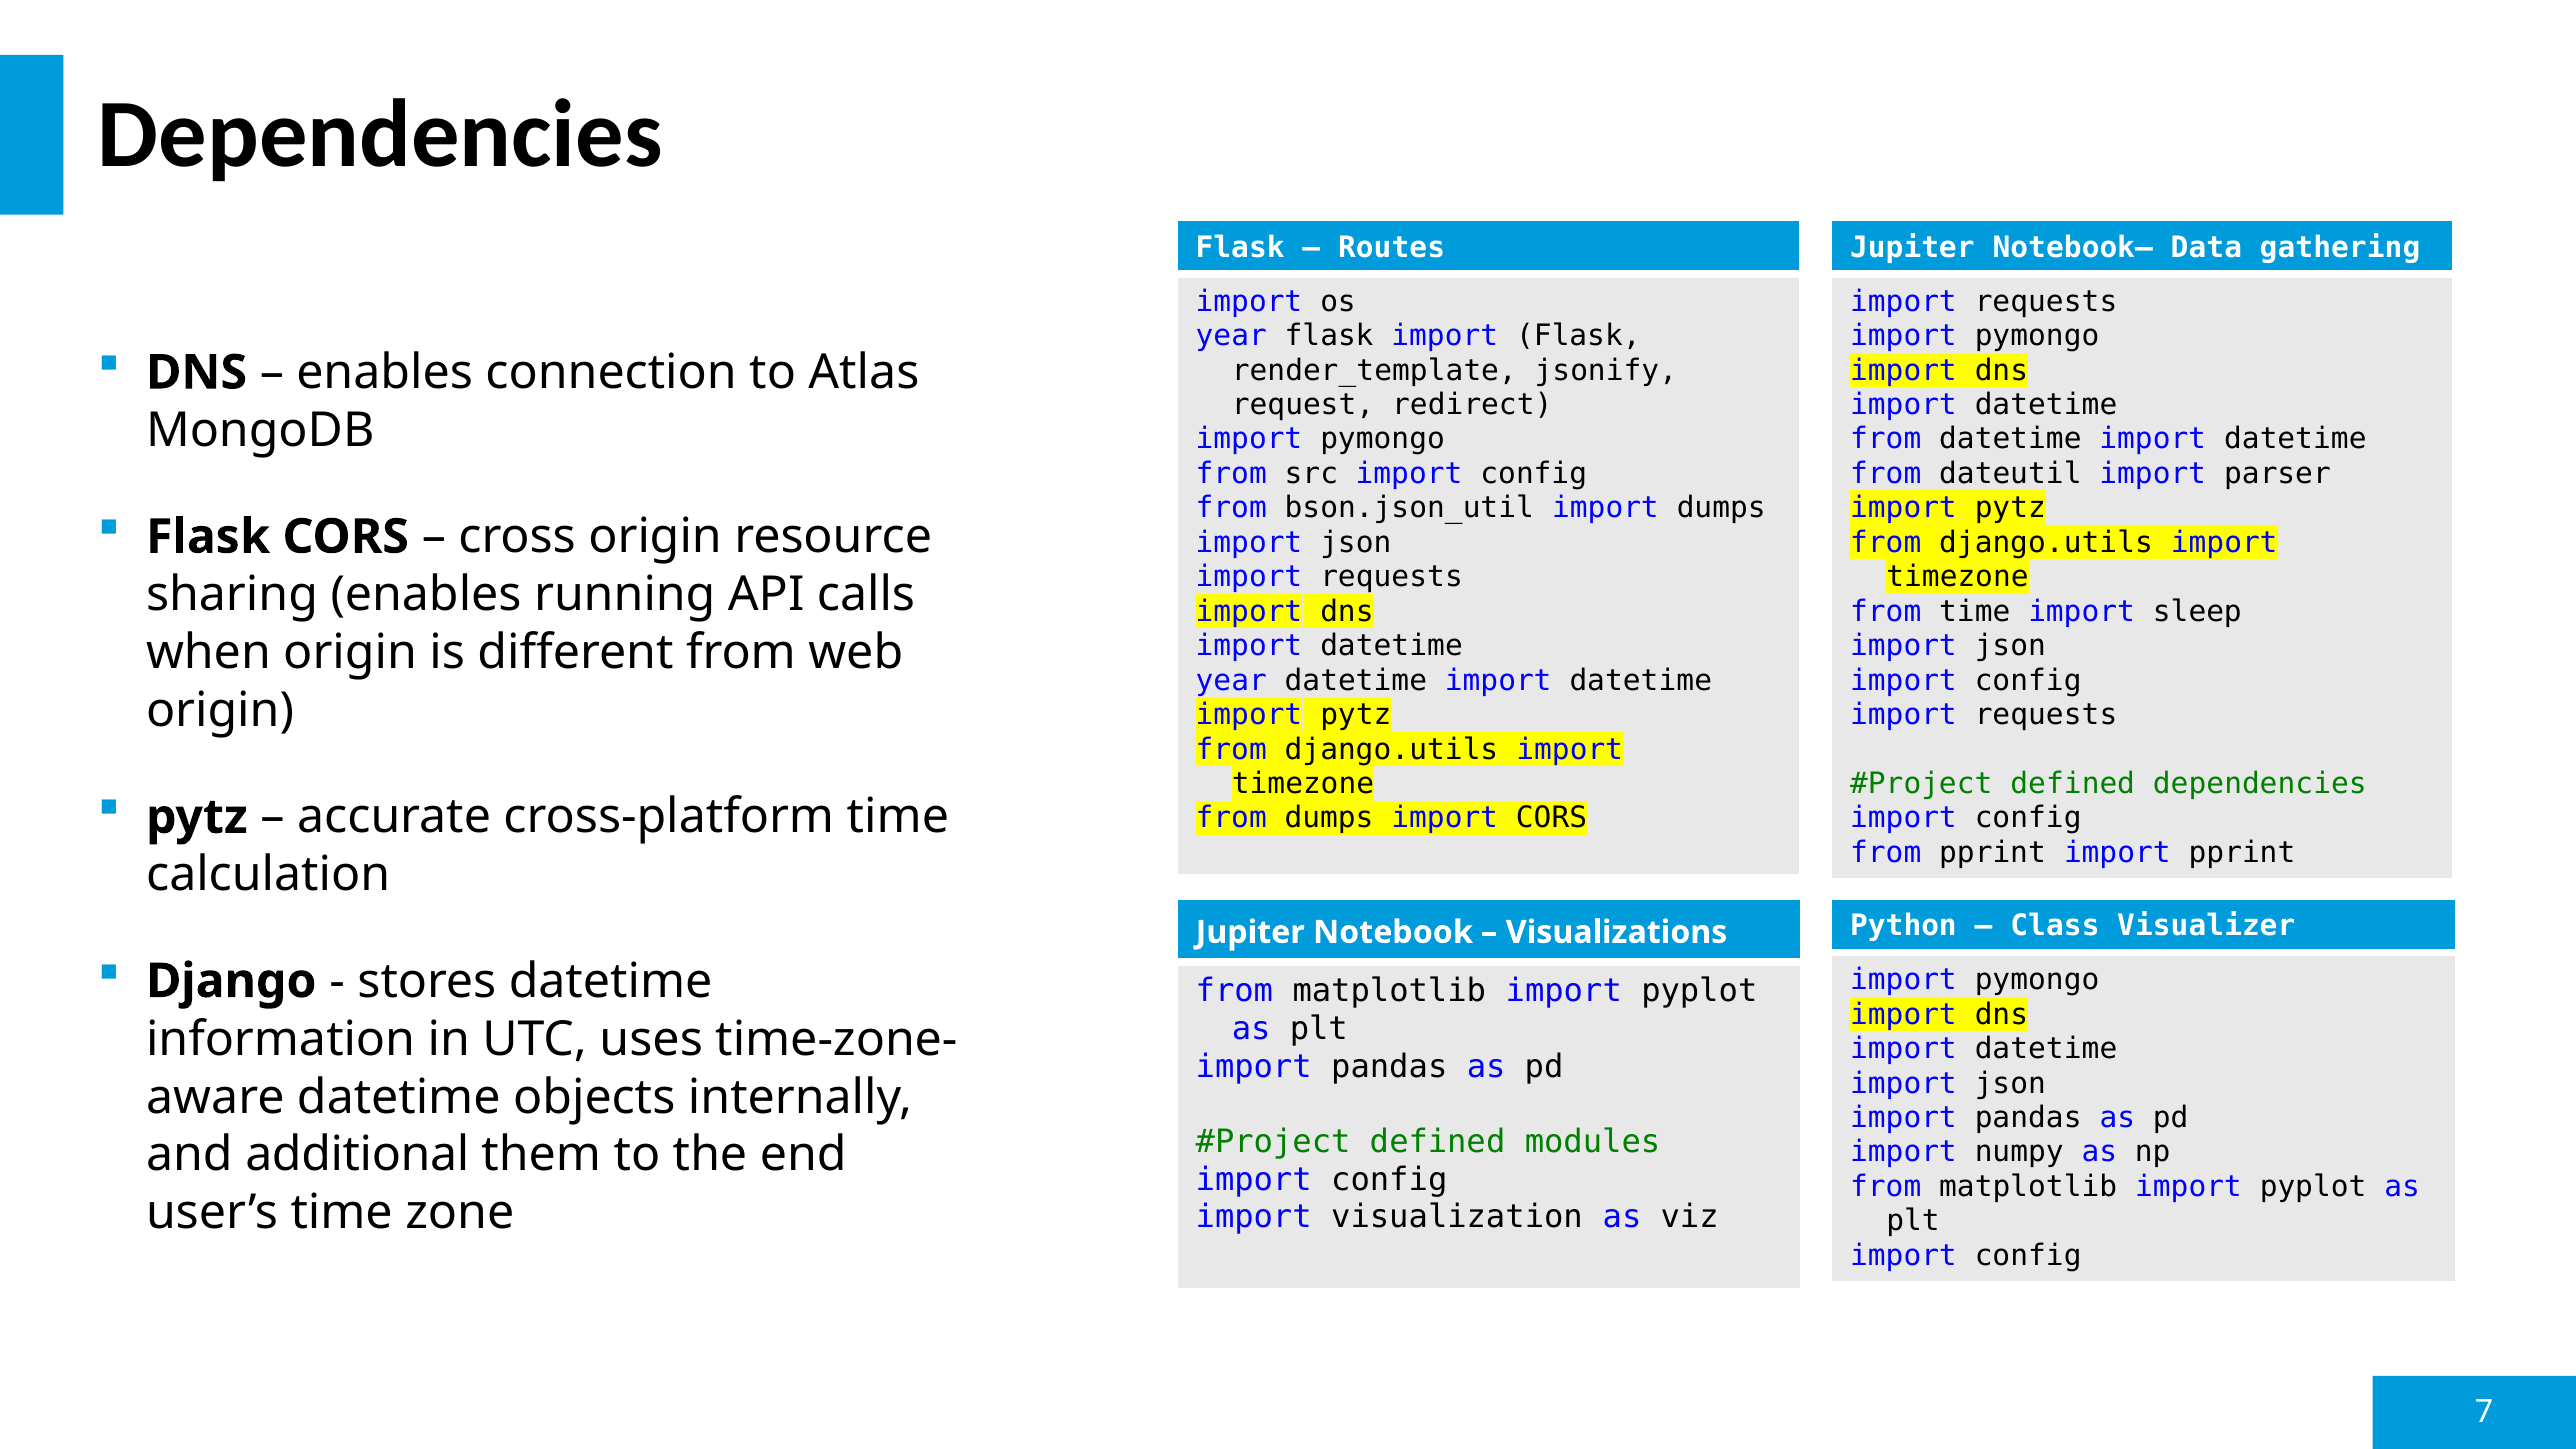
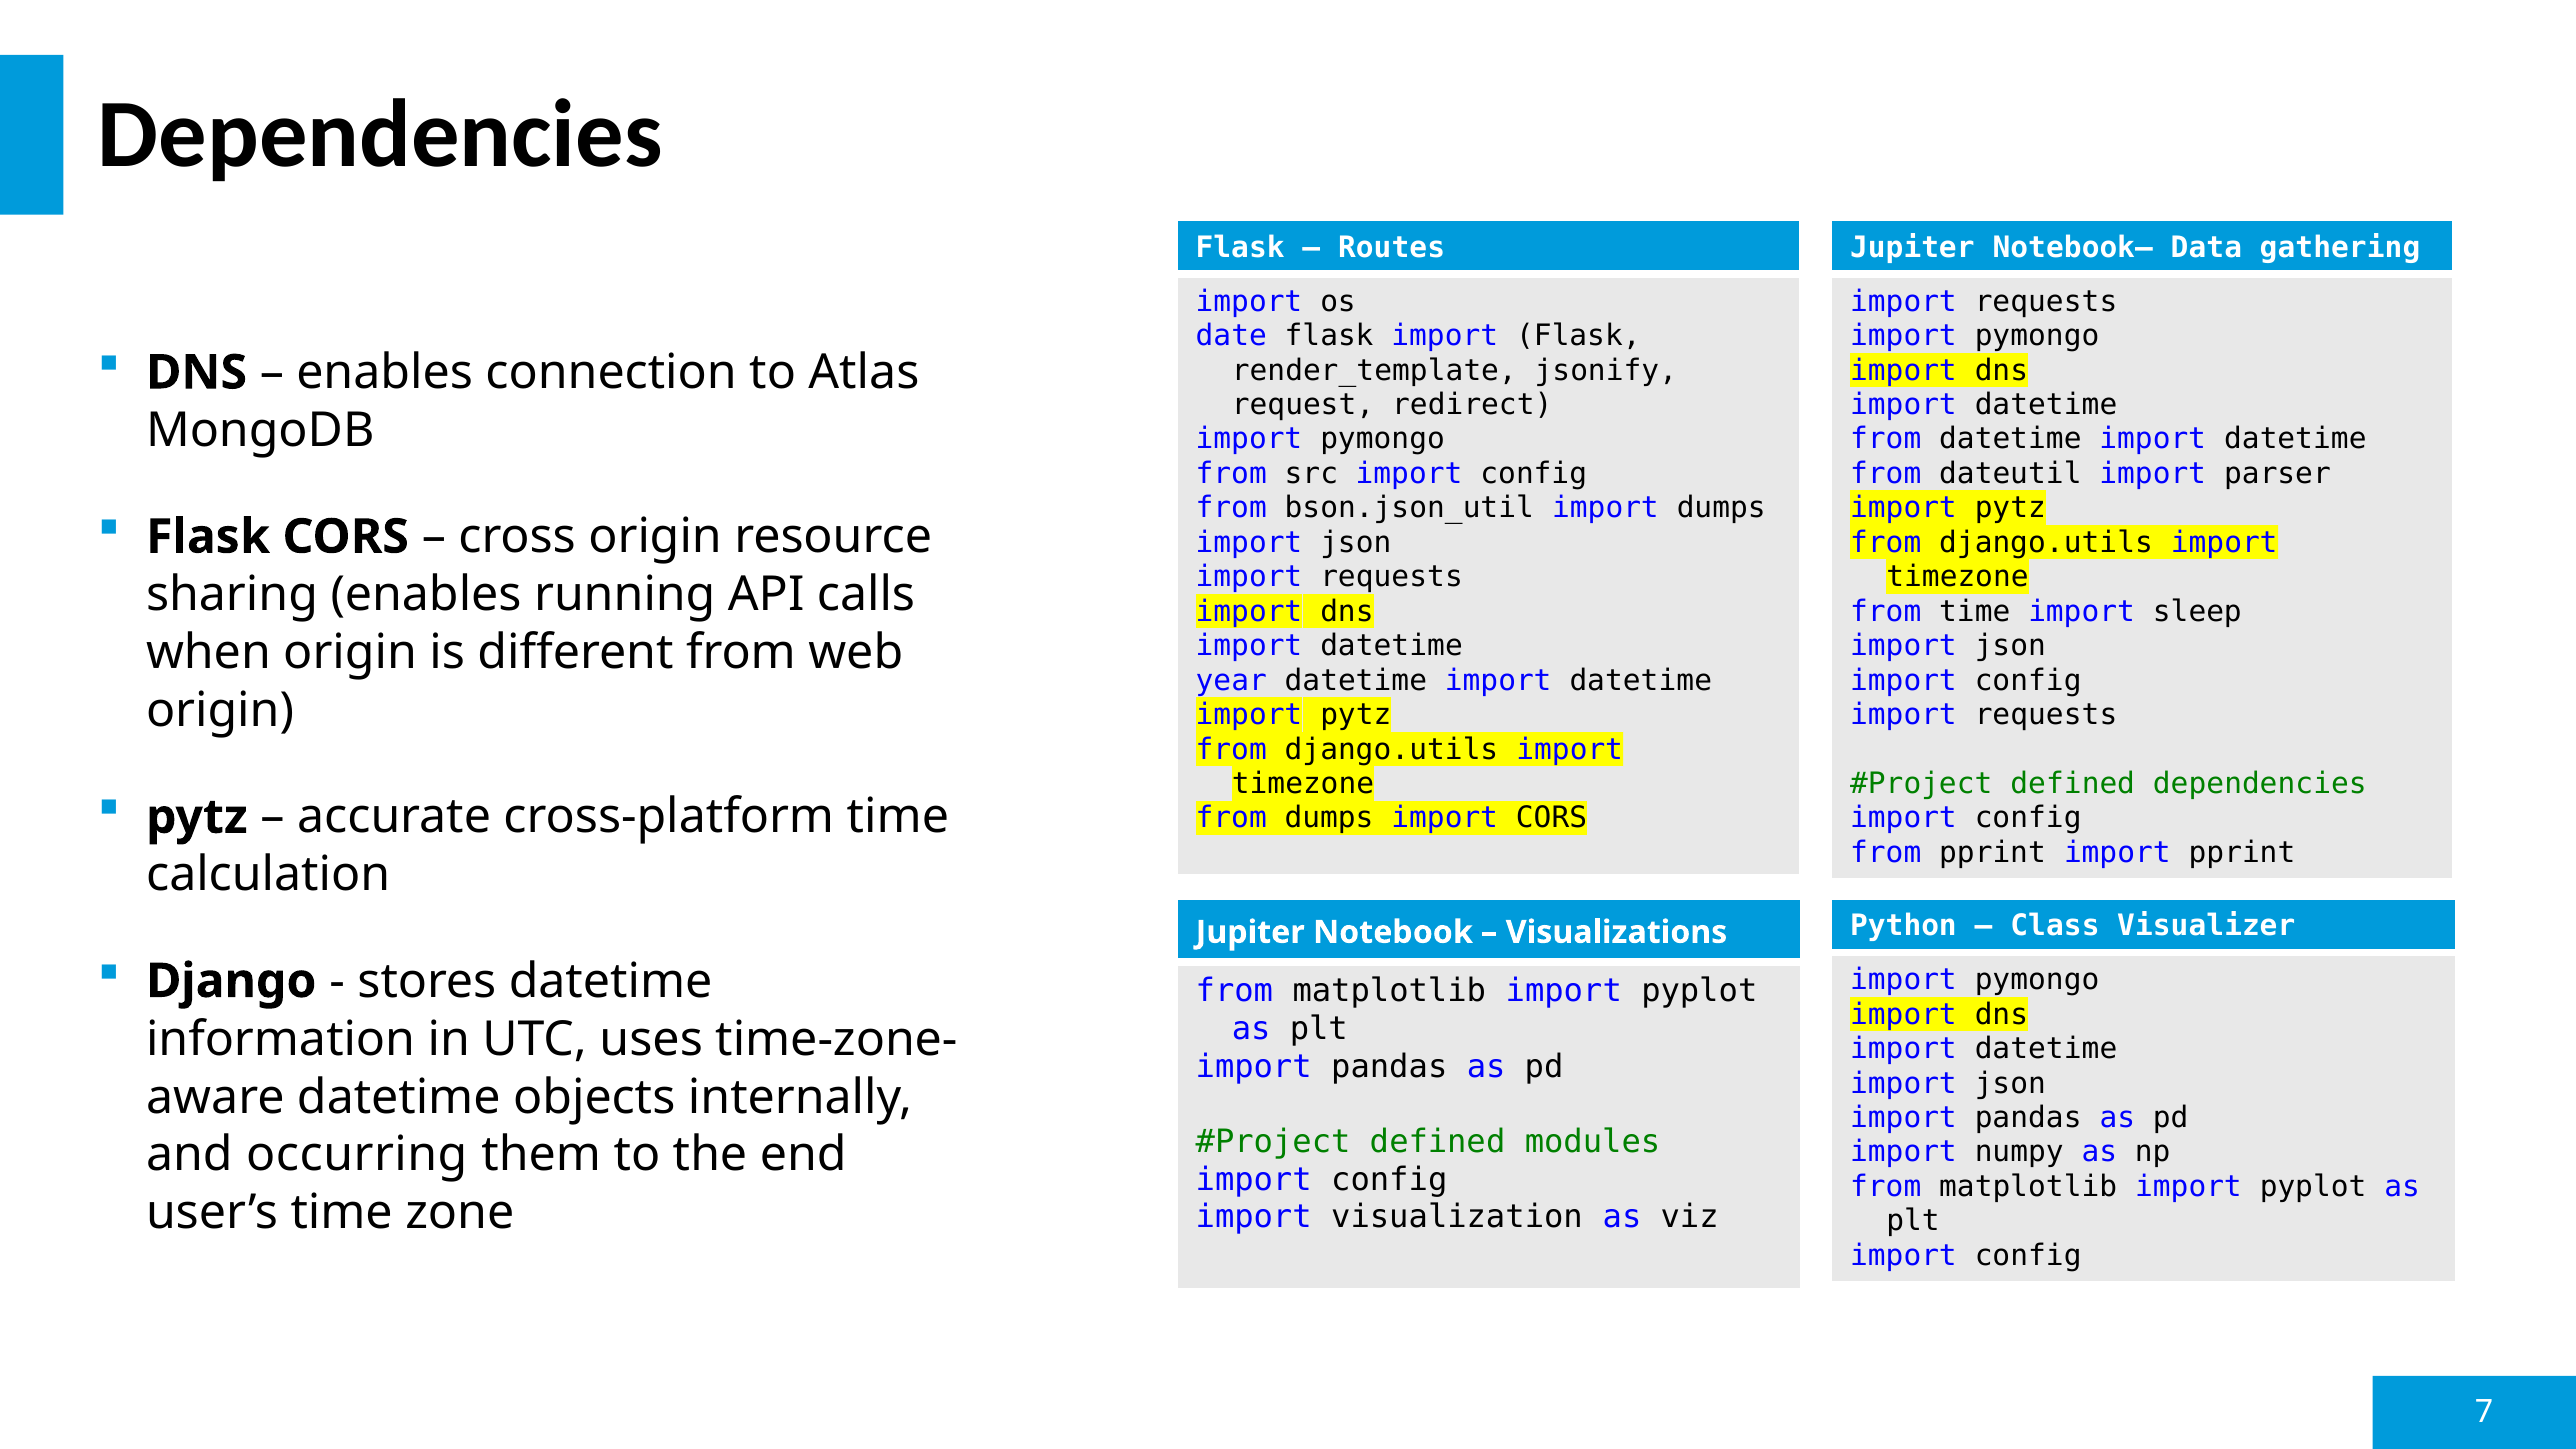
year at (1231, 336): year -> date
additional: additional -> occurring
